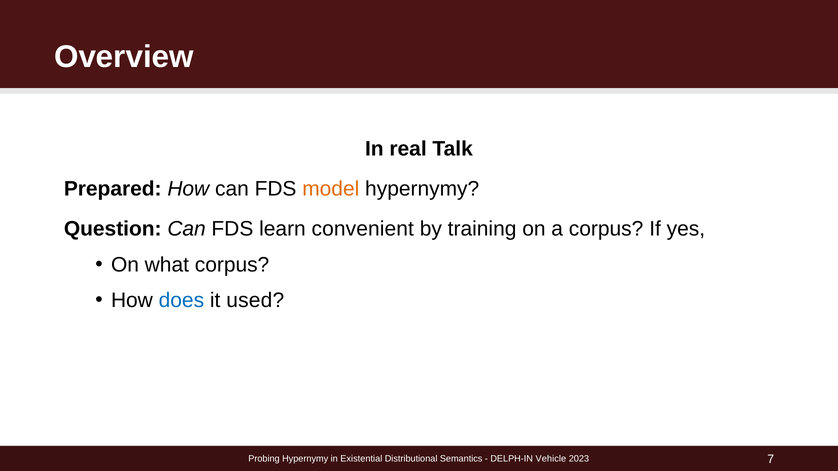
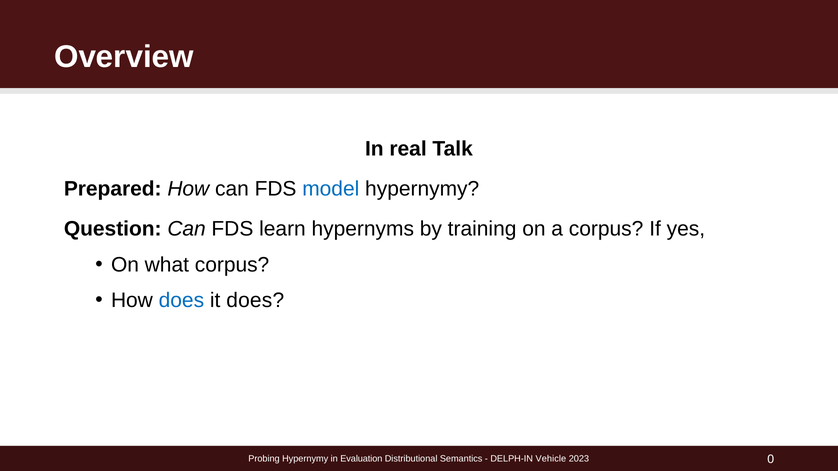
model colour: orange -> blue
convenient: convenient -> hypernyms
it used: used -> does
Existential: Existential -> Evaluation
7: 7 -> 0
